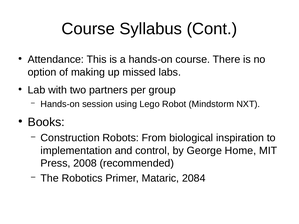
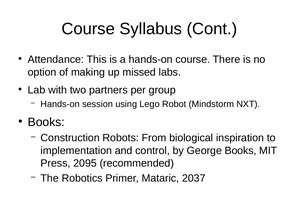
George Home: Home -> Books
2008: 2008 -> 2095
2084: 2084 -> 2037
